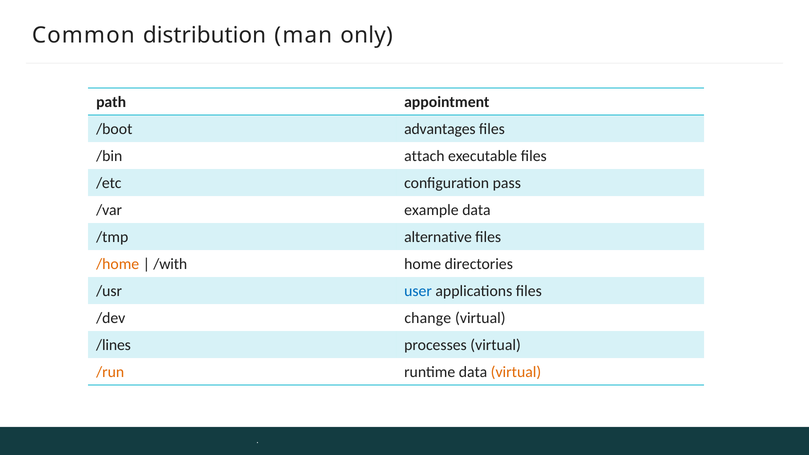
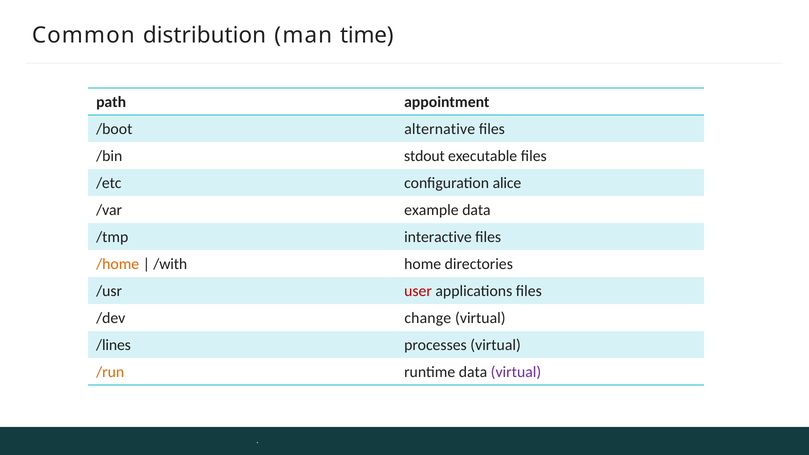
only: only -> time
advantages: advantages -> alternative
attach: attach -> stdout
pass: pass -> alice
alternative: alternative -> interactive
user colour: blue -> red
virtual at (516, 372) colour: orange -> purple
